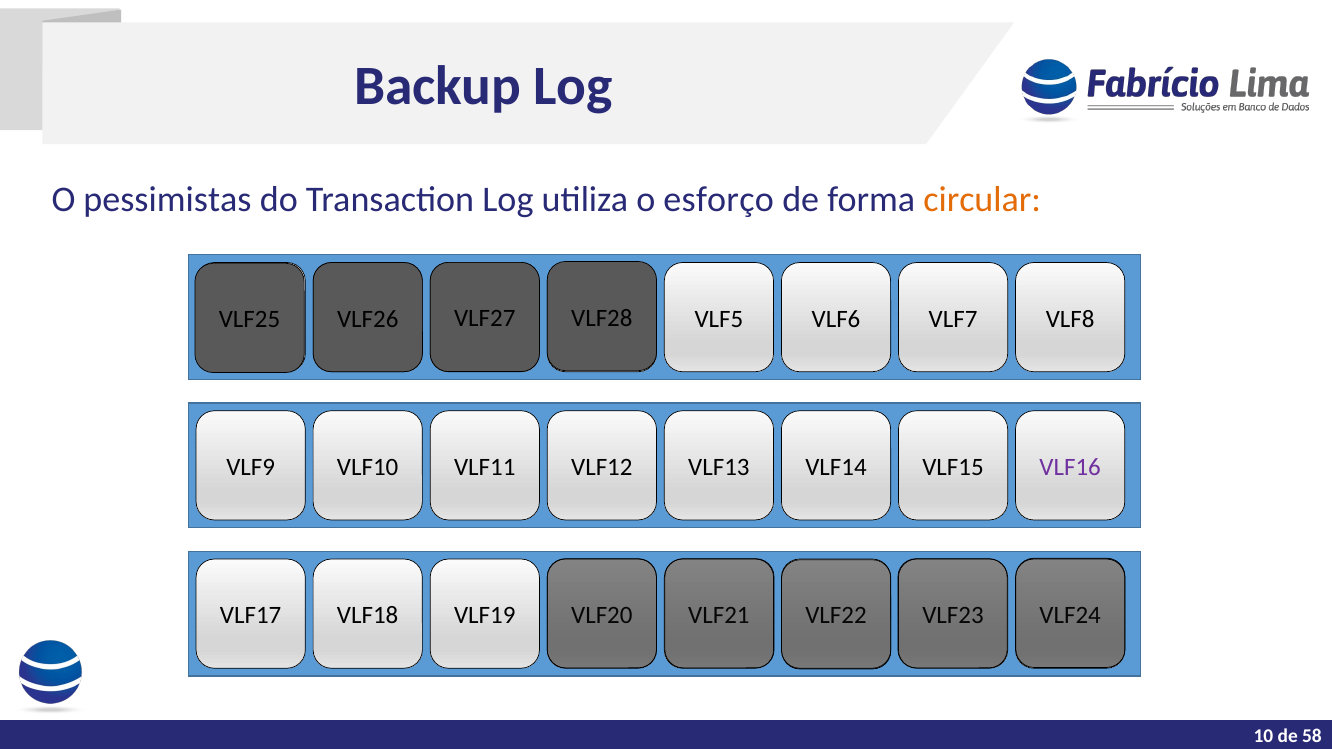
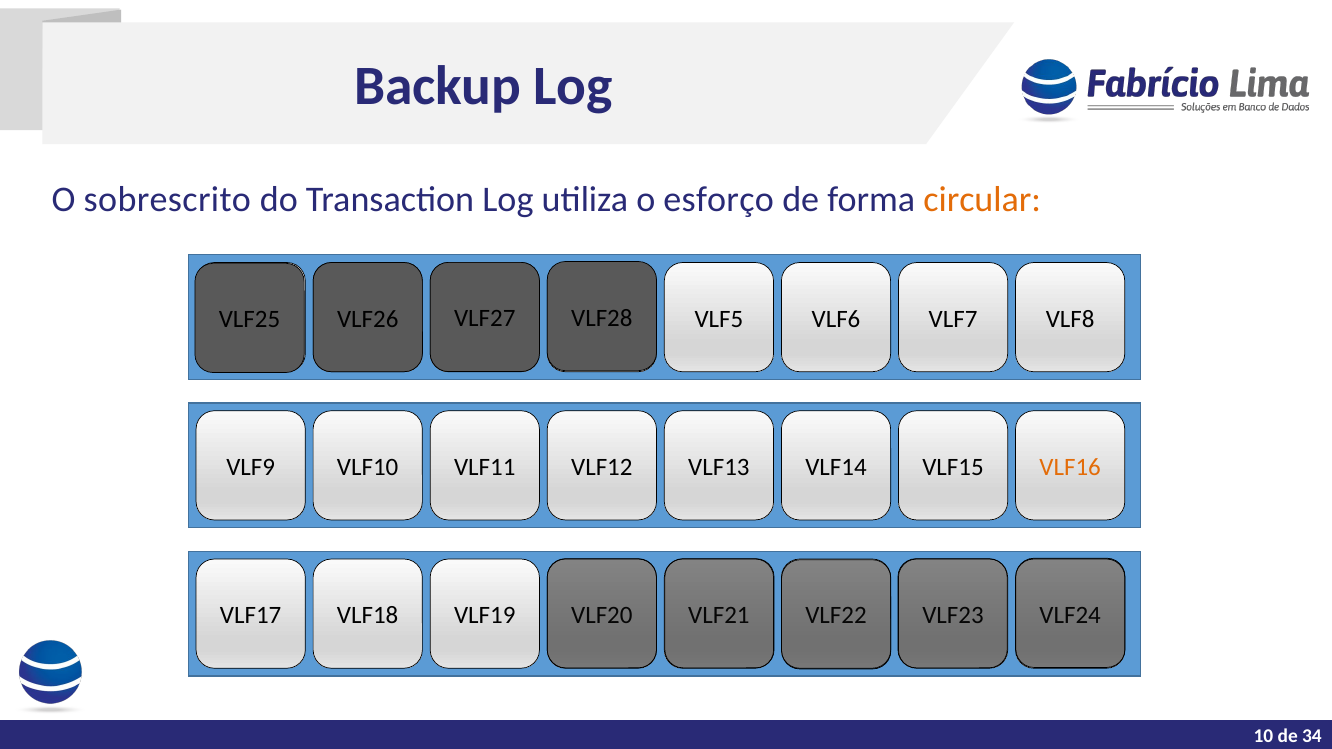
pessimistas: pessimistas -> sobrescrito
VLF16 colour: purple -> orange
58: 58 -> 34
